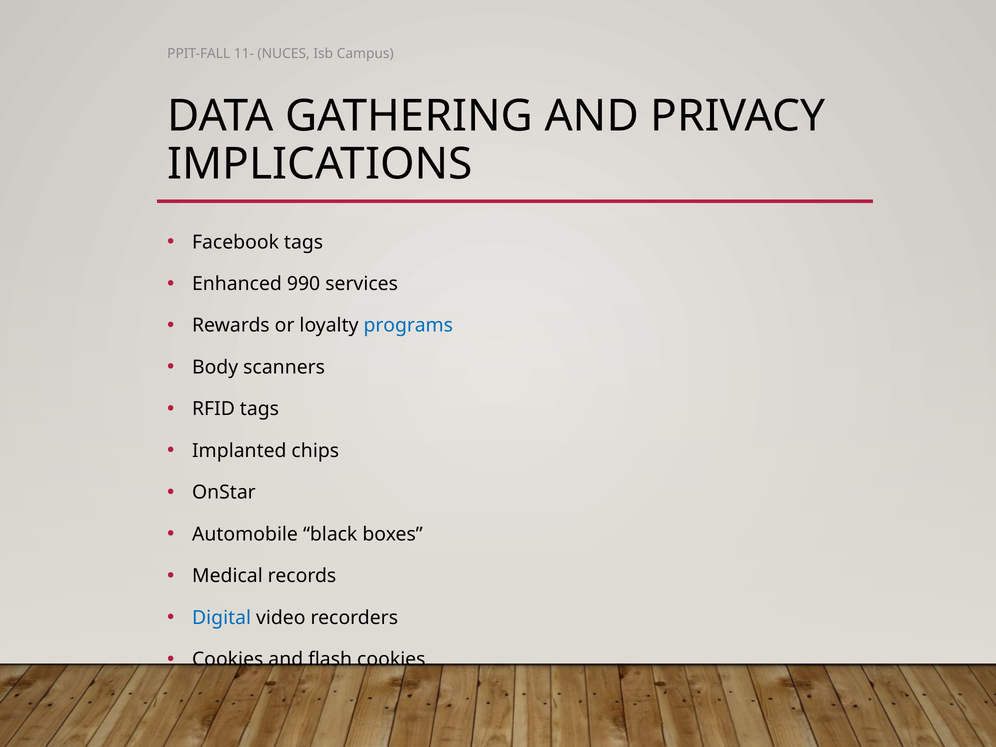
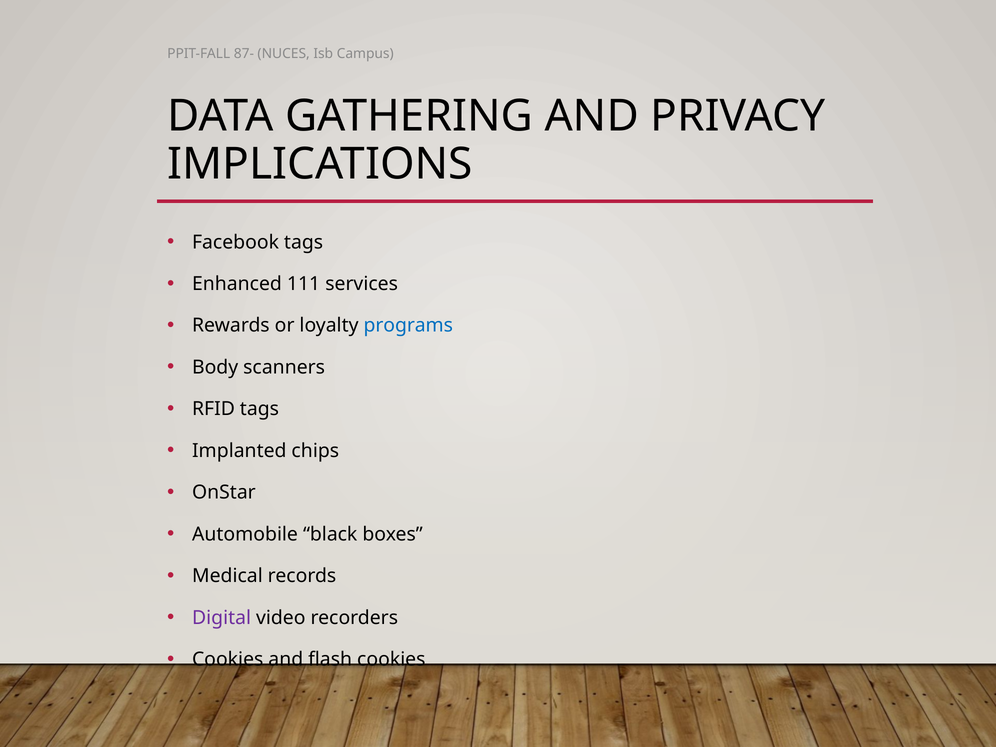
11-: 11- -> 87-
990: 990 -> 111
Digital colour: blue -> purple
